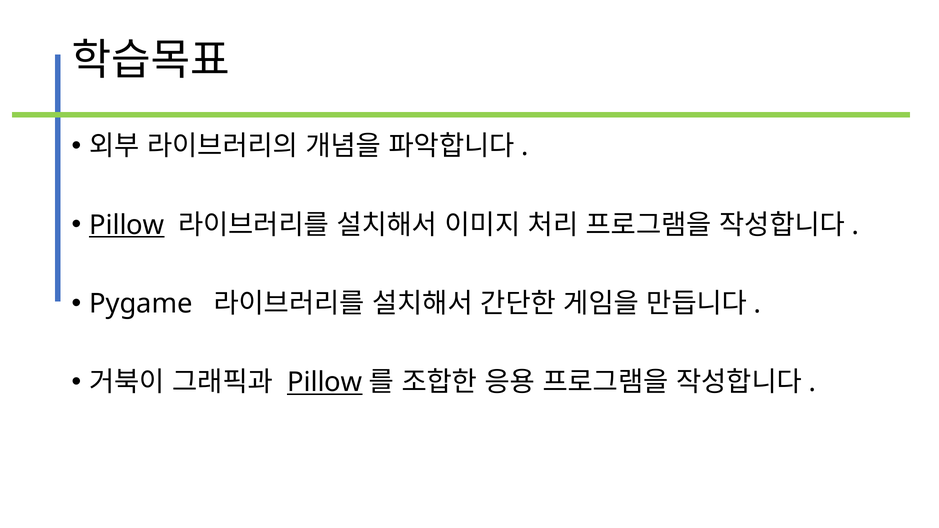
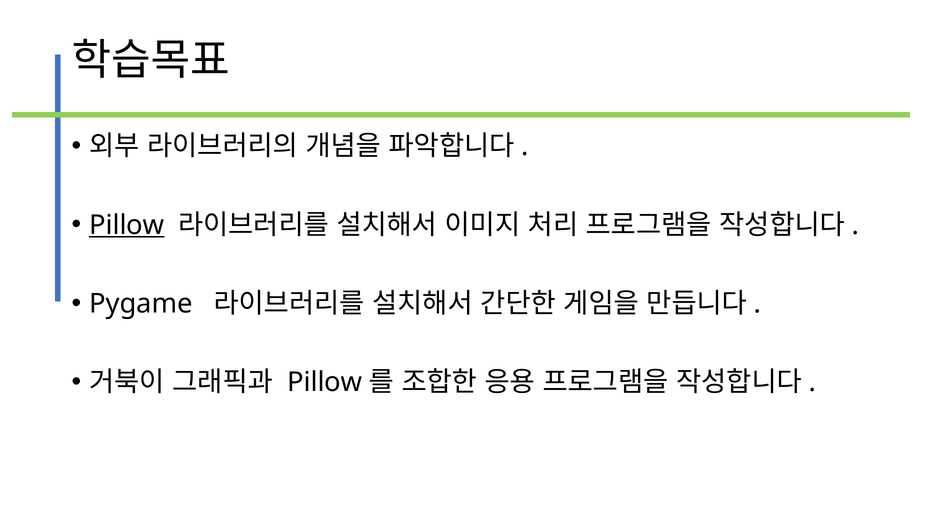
Pillow at (325, 383) underline: present -> none
